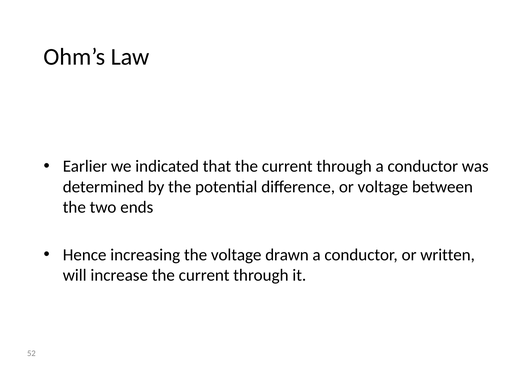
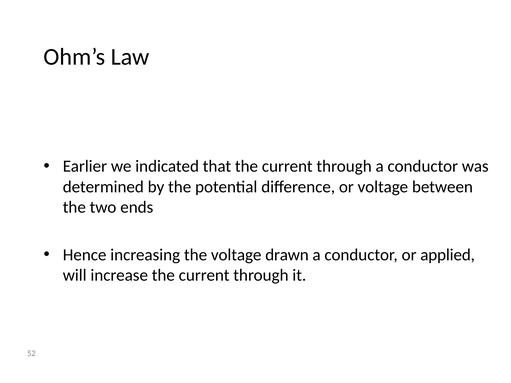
written: written -> applied
